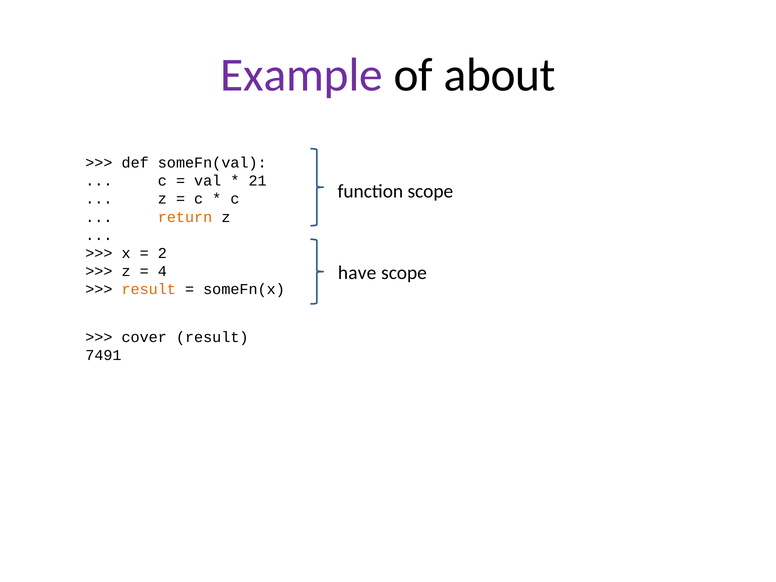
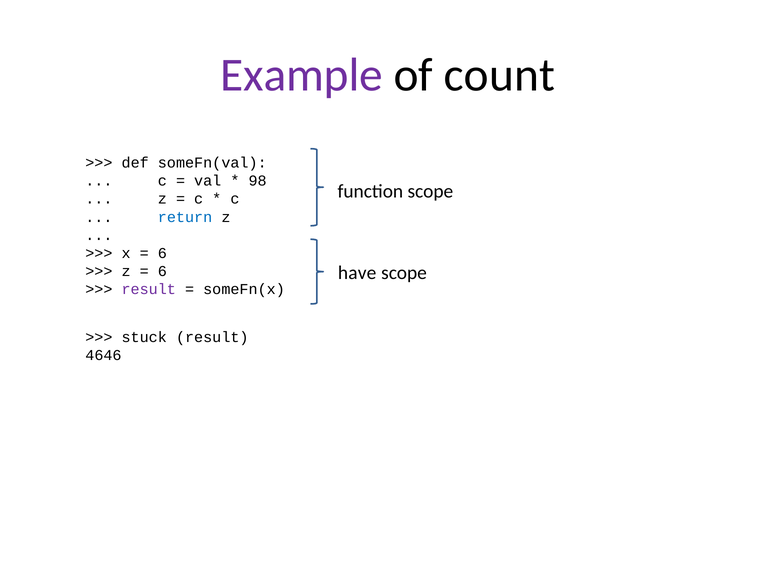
about: about -> count
21: 21 -> 98
return colour: orange -> blue
2 at (162, 253): 2 -> 6
4 at (162, 271): 4 -> 6
result at (149, 290) colour: orange -> purple
cover: cover -> stuck
7491: 7491 -> 4646
